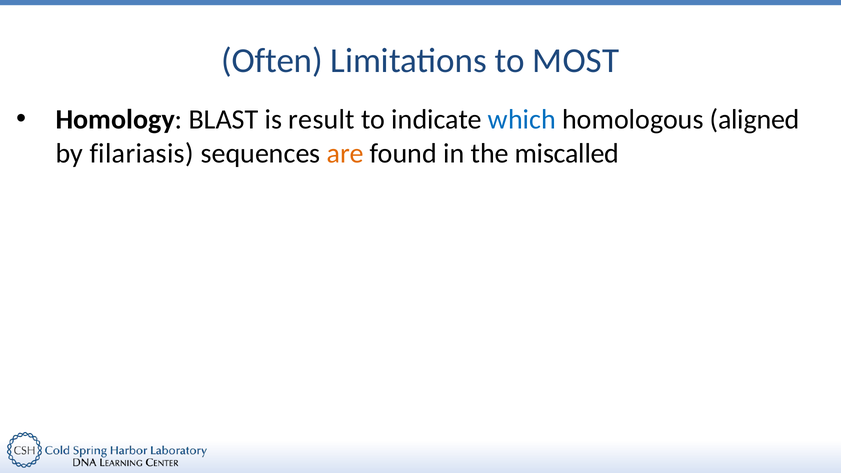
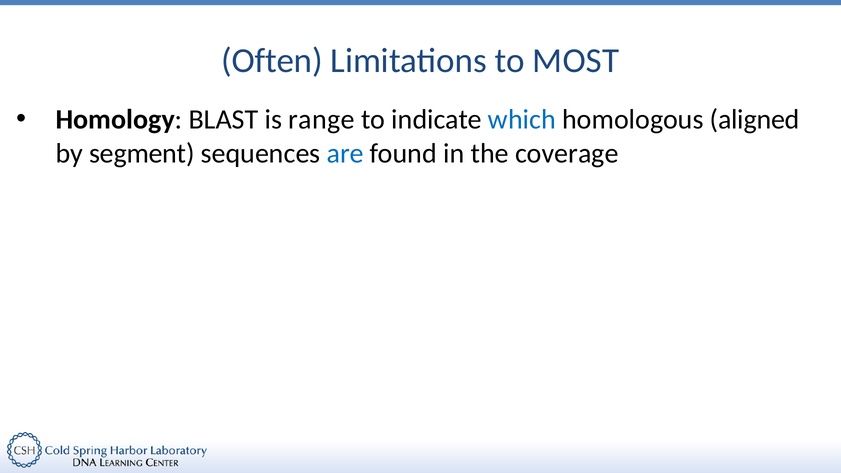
result: result -> range
filariasis: filariasis -> segment
are colour: orange -> blue
miscalled: miscalled -> coverage
